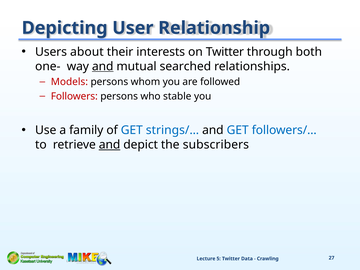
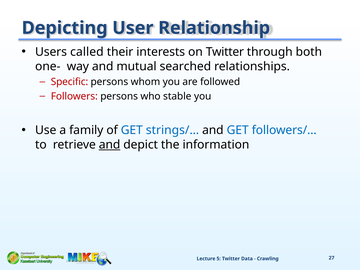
about: about -> called
and at (103, 66) underline: present -> none
Models: Models -> Specific
subscribers: subscribers -> information
